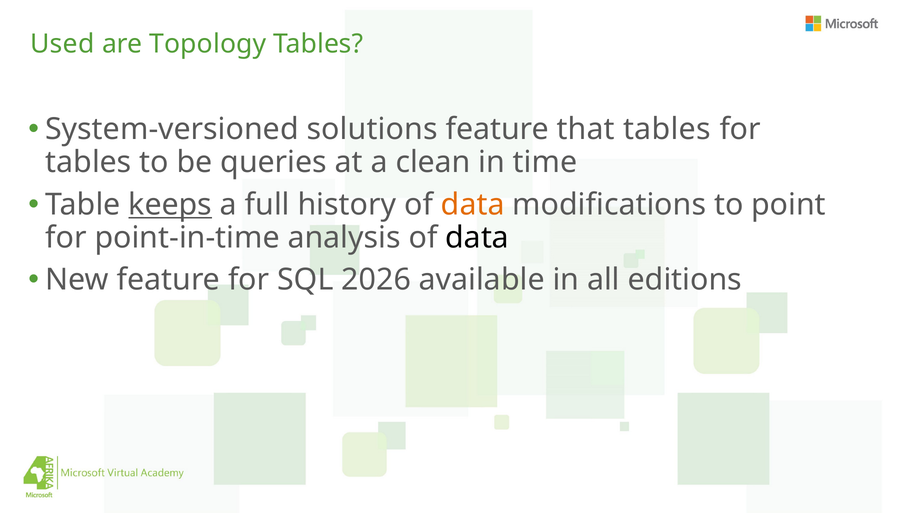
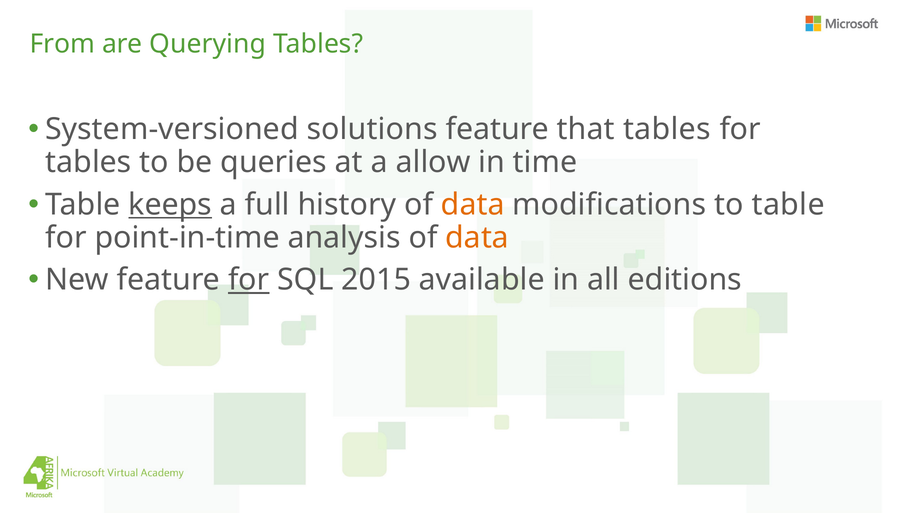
Used: Used -> From
Topology: Topology -> Querying
clean: clean -> allow
to point: point -> table
data at (477, 237) colour: black -> orange
for at (249, 280) underline: none -> present
2026: 2026 -> 2015
